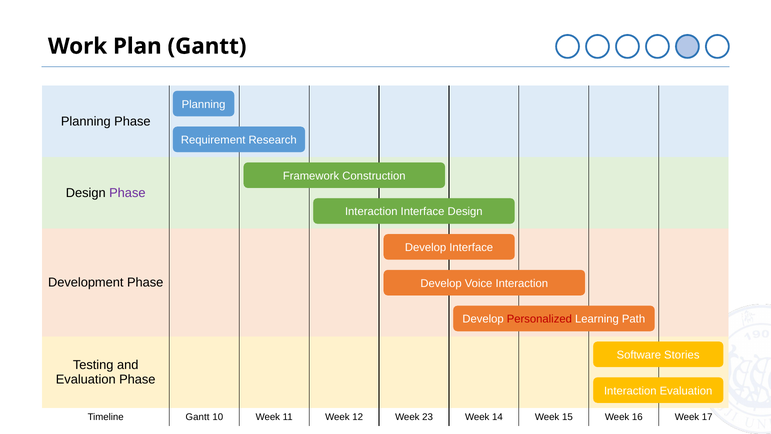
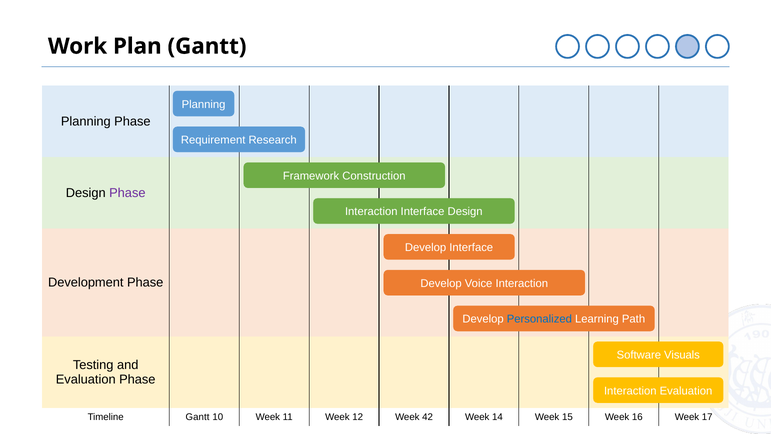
Personalized colour: red -> blue
Stories: Stories -> Visuals
23: 23 -> 42
